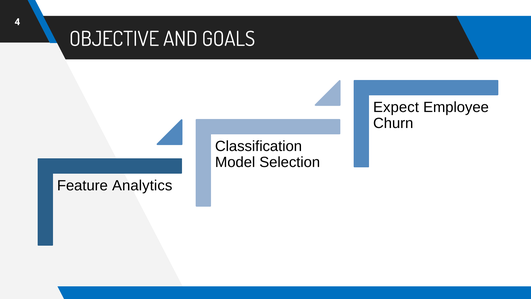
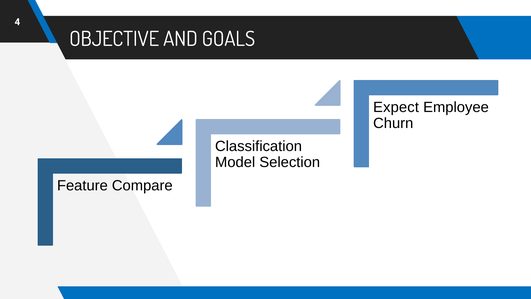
Analytics: Analytics -> Compare
